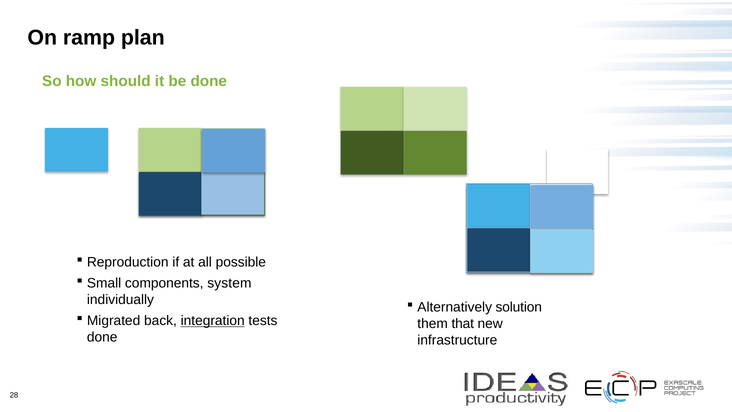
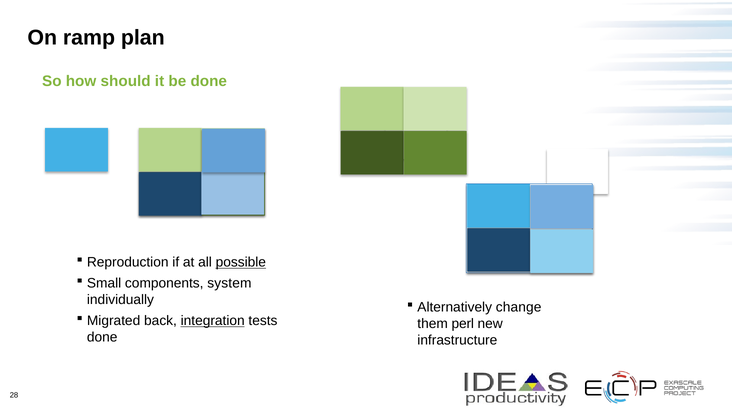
possible underline: none -> present
solution: solution -> change
that: that -> perl
